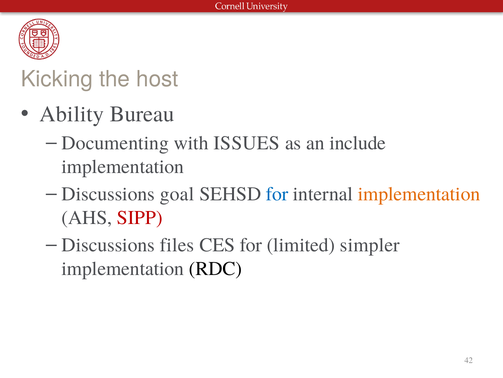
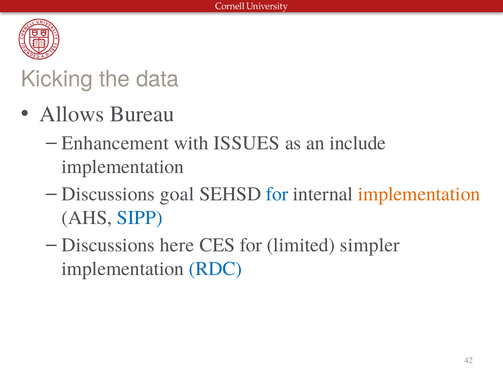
host: host -> data
Ability: Ability -> Allows
Documenting: Documenting -> Enhancement
SIPP colour: red -> blue
files: files -> here
RDC colour: black -> blue
